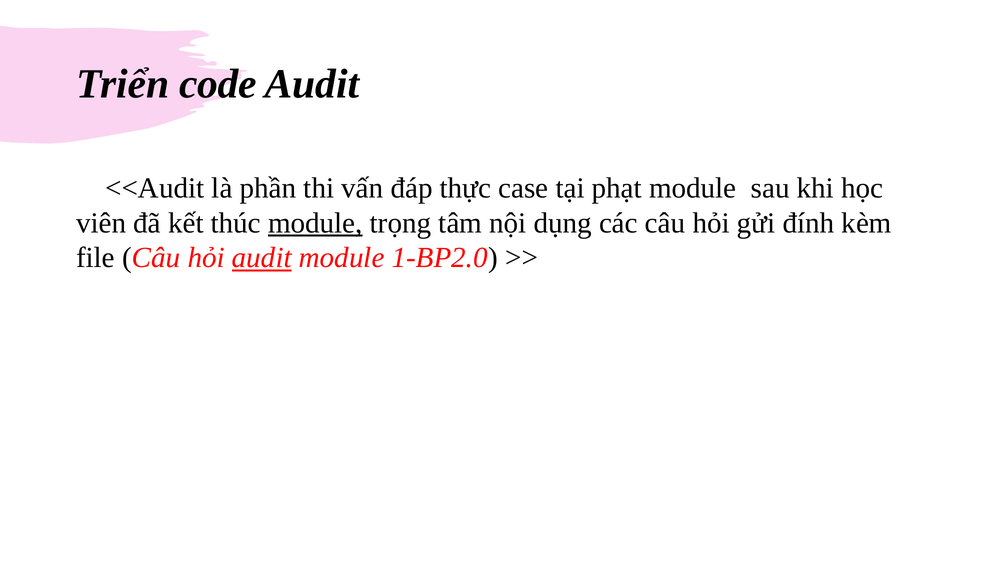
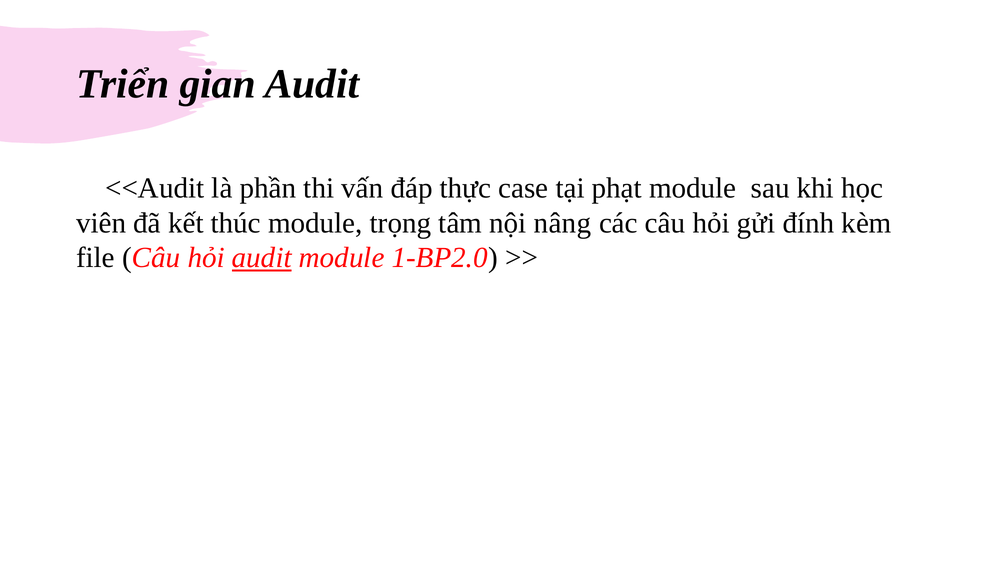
code: code -> gian
module at (315, 223) underline: present -> none
dụng: dụng -> nâng
